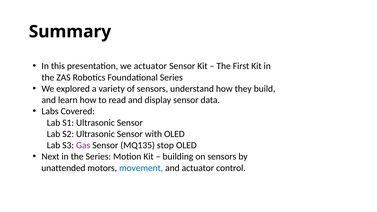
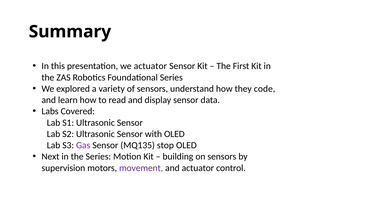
build: build -> code
unattended: unattended -> supervision
movement colour: blue -> purple
